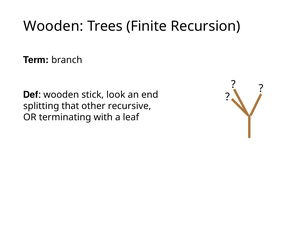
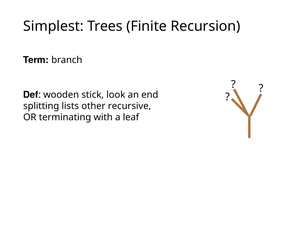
Wooden at (53, 26): Wooden -> Simplest
that: that -> lists
